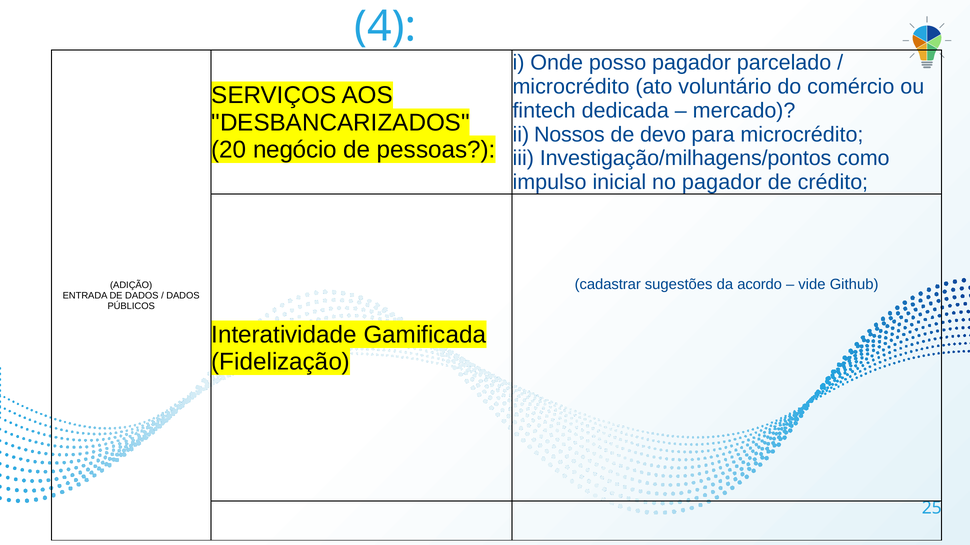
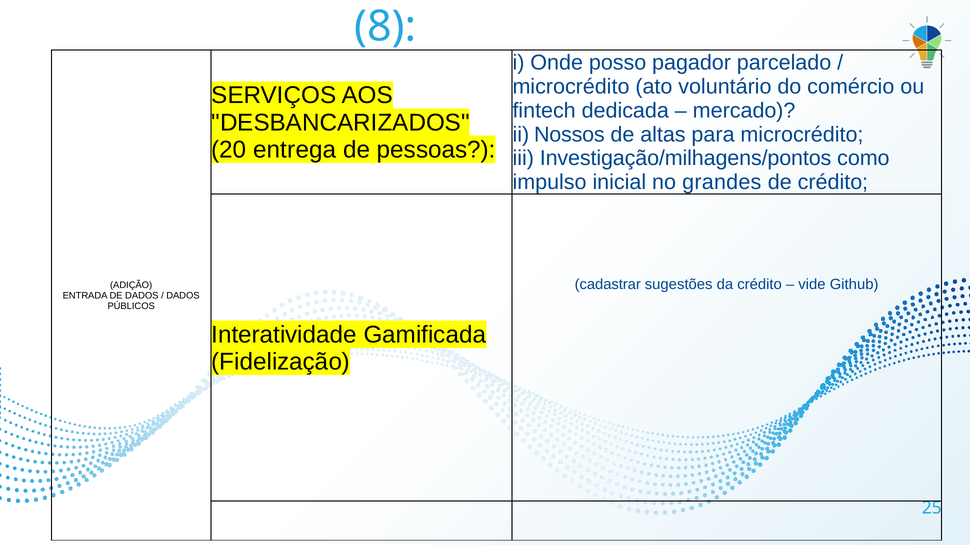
4: 4 -> 8
devo: devo -> altas
negócio: negócio -> entrega
no pagador: pagador -> grandes
da acordo: acordo -> crédito
